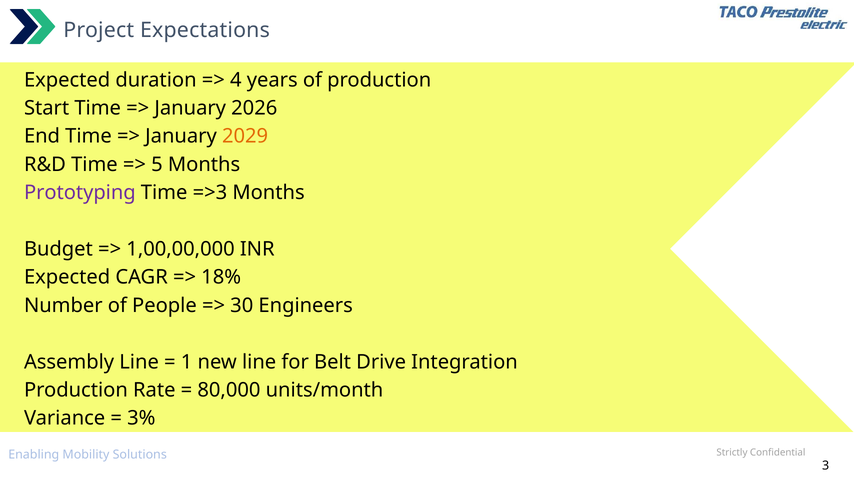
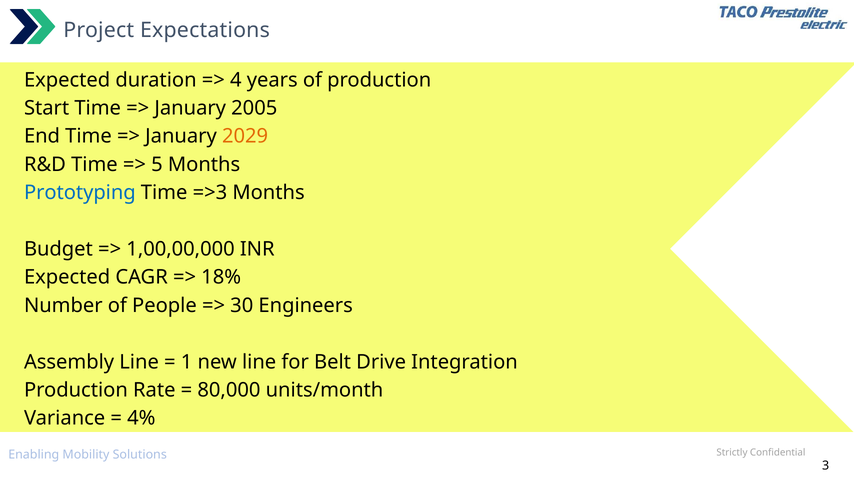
2026: 2026 -> 2005
Prototyping colour: purple -> blue
3%: 3% -> 4%
